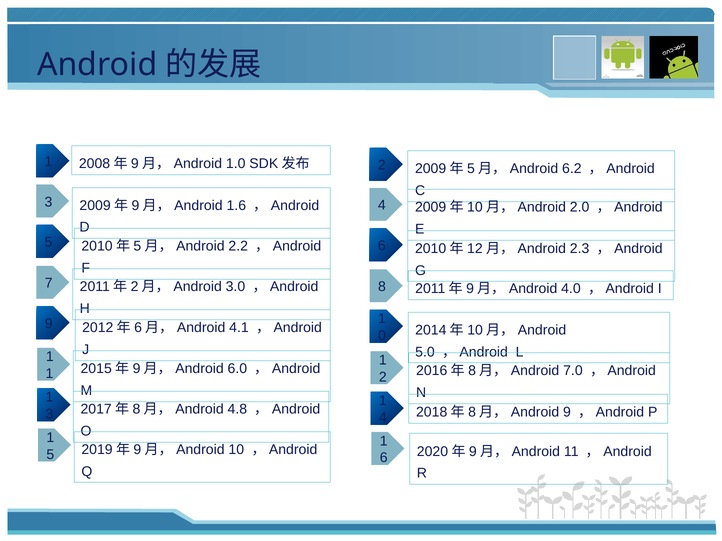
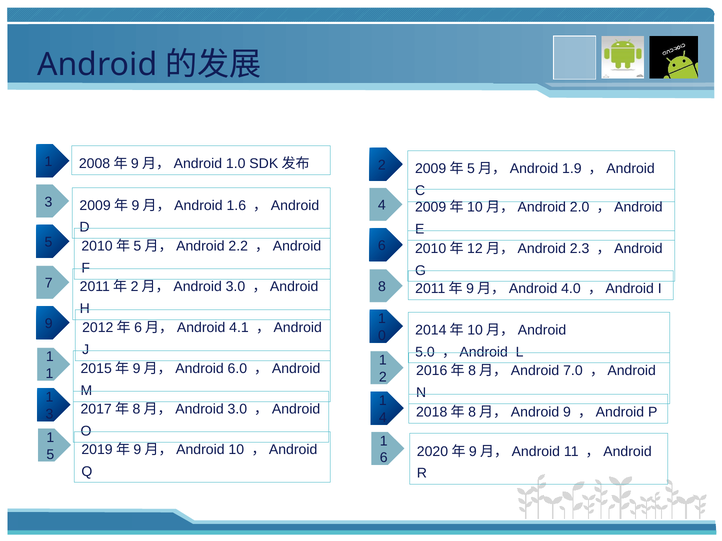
6.2: 6.2 -> 1.9
4.8 at (237, 410): 4.8 -> 3.0
